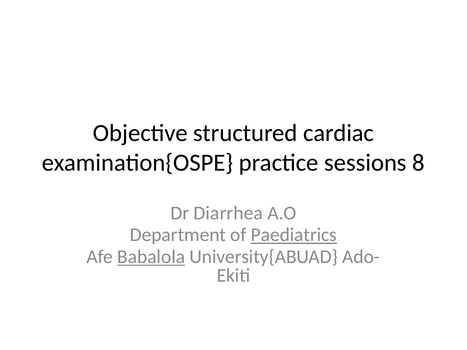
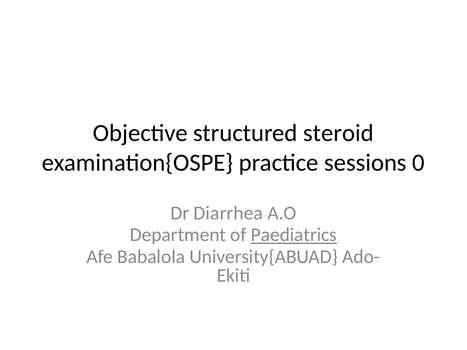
cardiac: cardiac -> steroid
8: 8 -> 0
Babalola underline: present -> none
